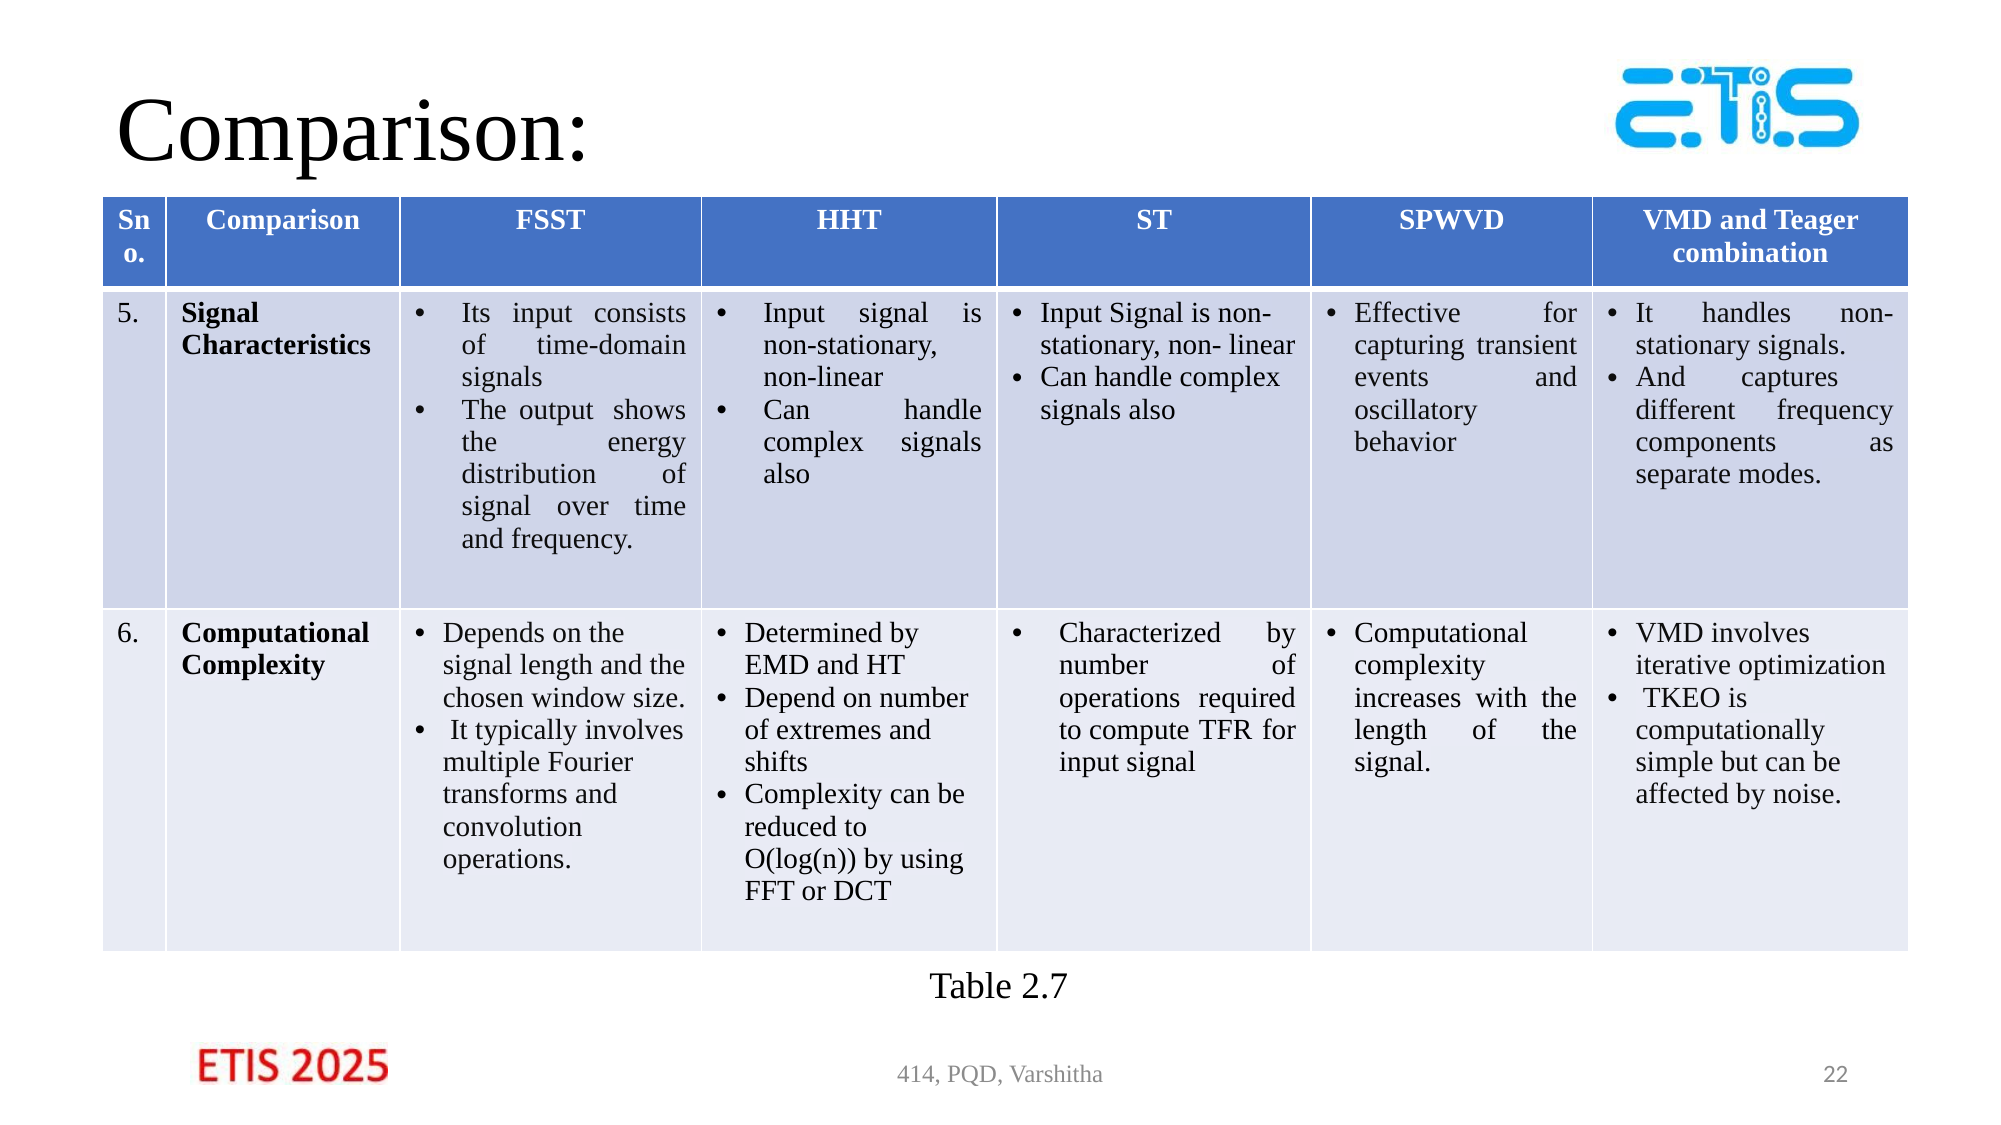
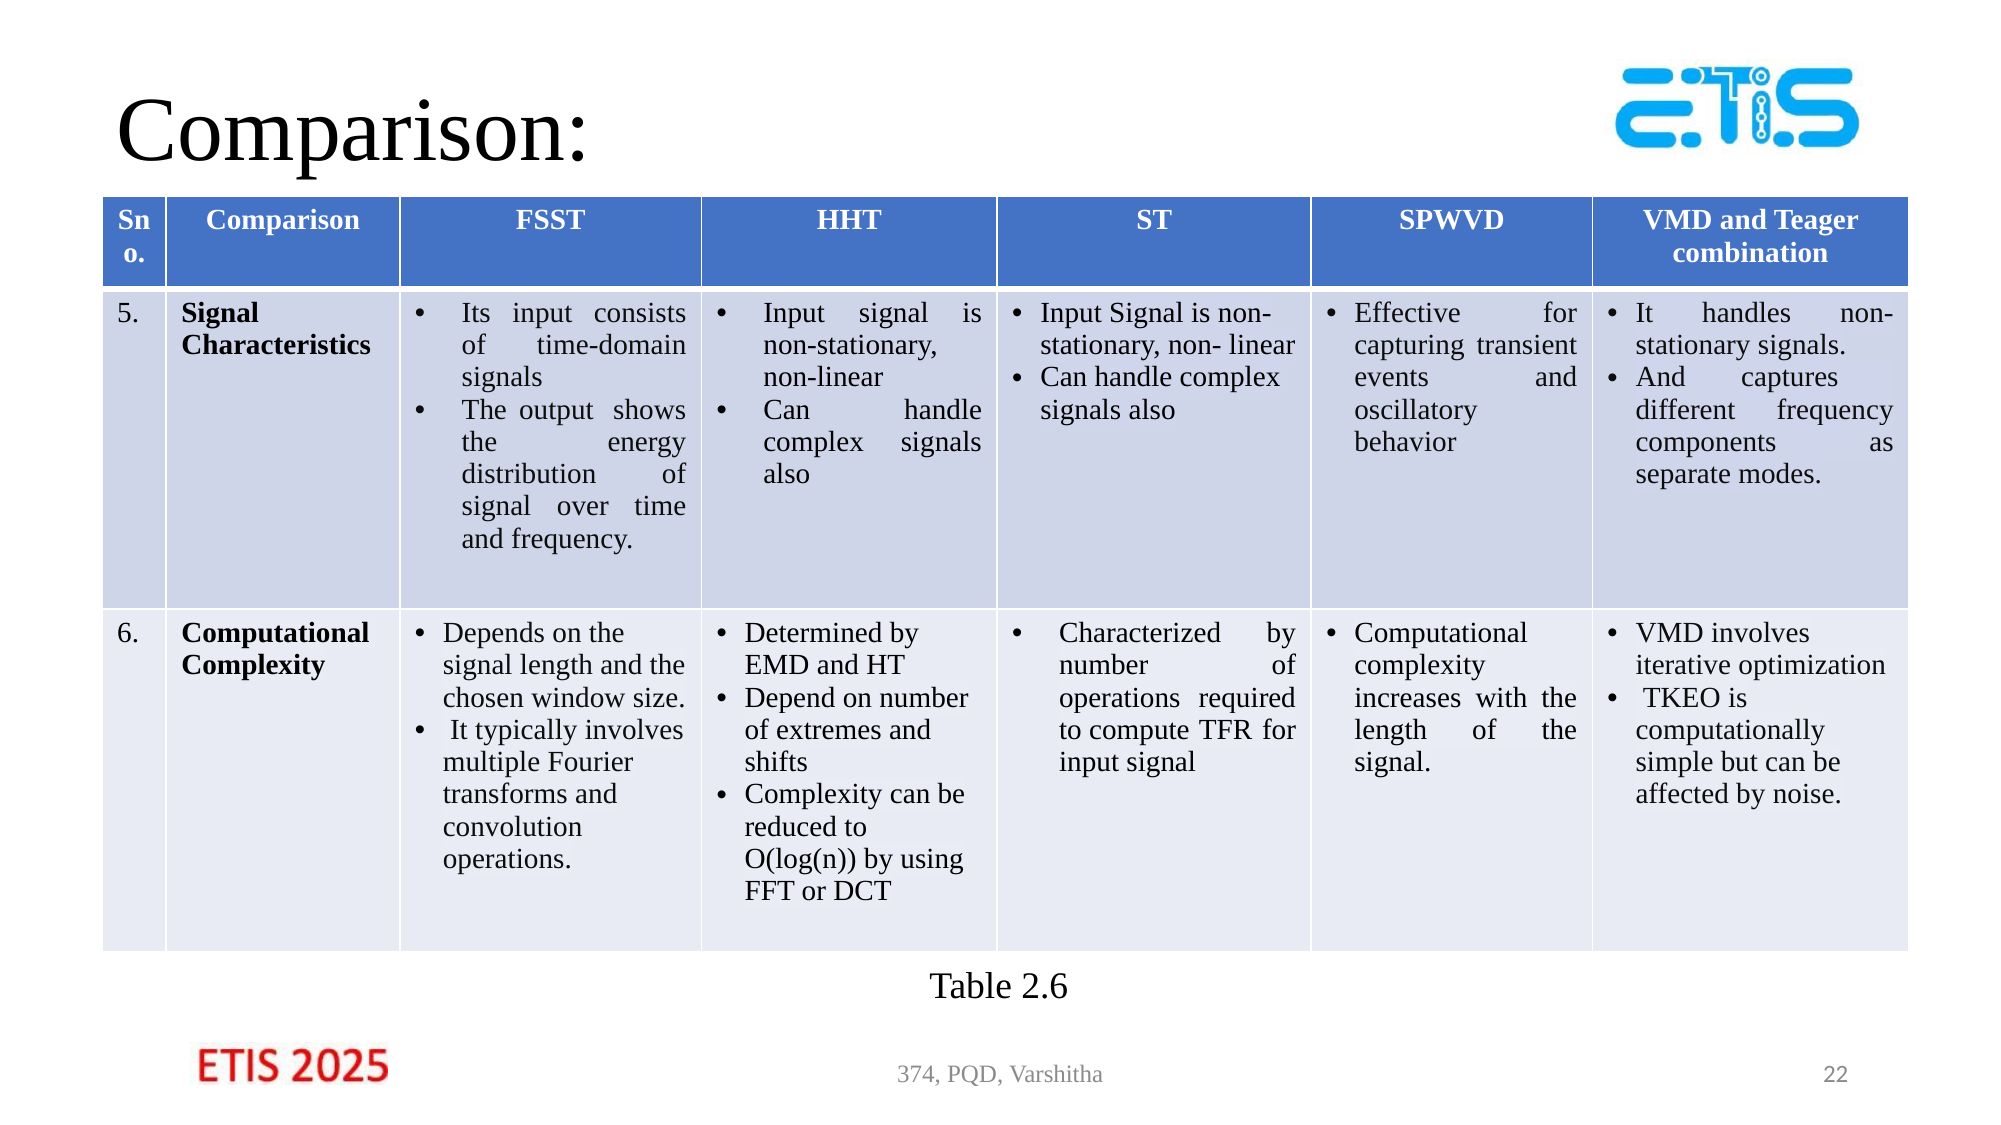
2.7: 2.7 -> 2.6
414: 414 -> 374
